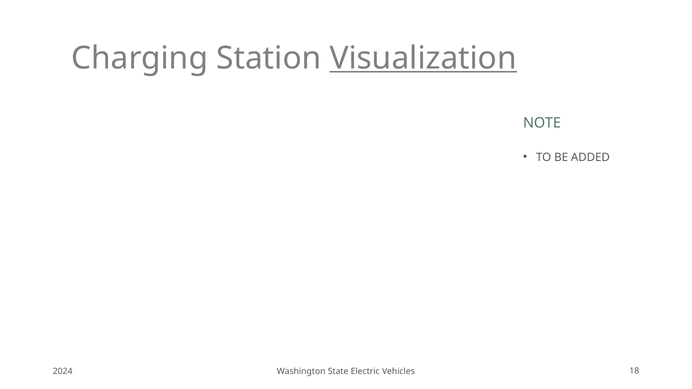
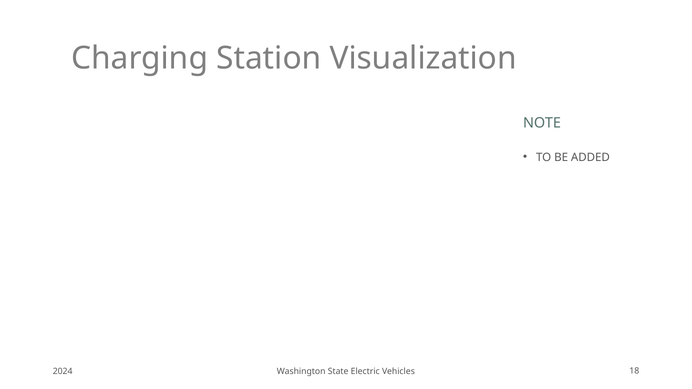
Visualization underline: present -> none
